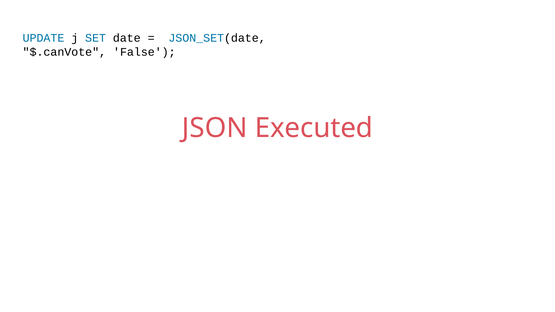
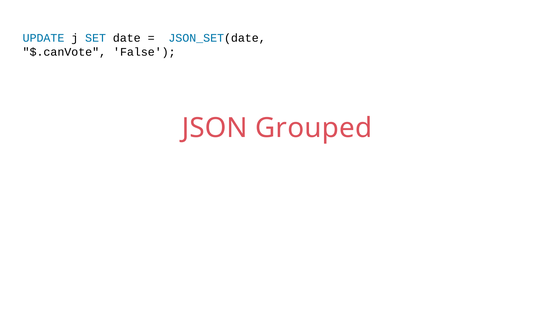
Executed: Executed -> Grouped
